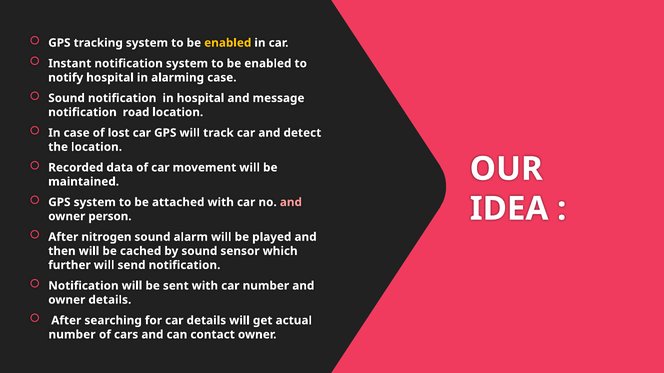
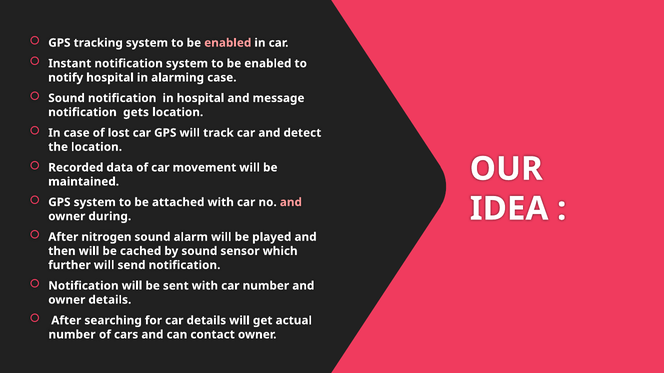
enabled at (228, 43) colour: yellow -> pink
road: road -> gets
person: person -> during
